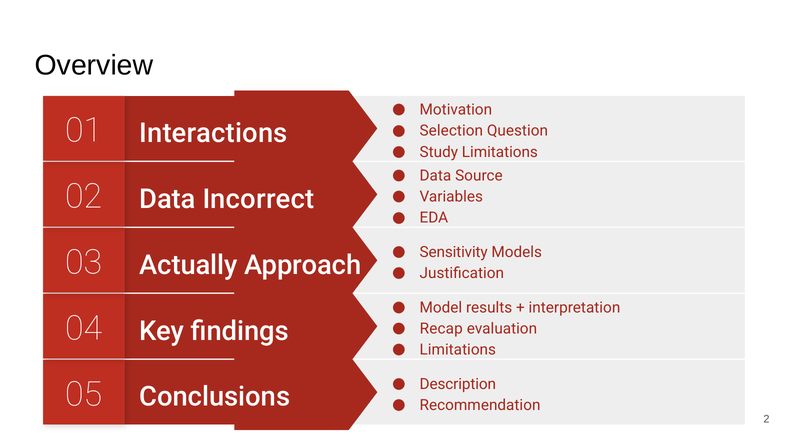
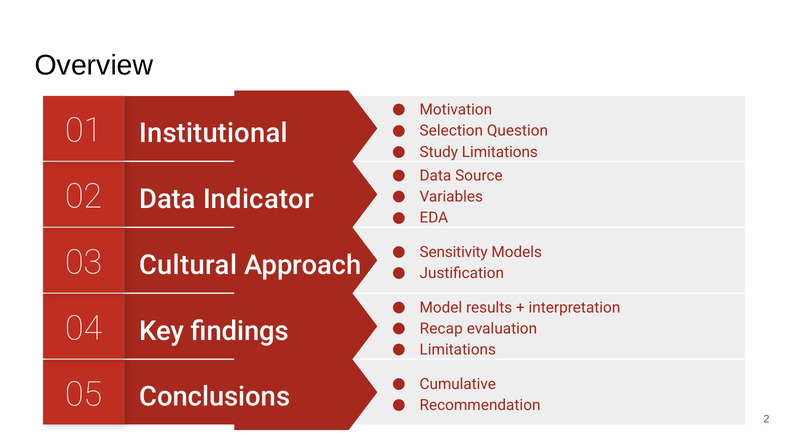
Interactions: Interactions -> Institutional
Incorrect: Incorrect -> Indicator
Actually: Actually -> Cultural
Description: Description -> Cumulative
